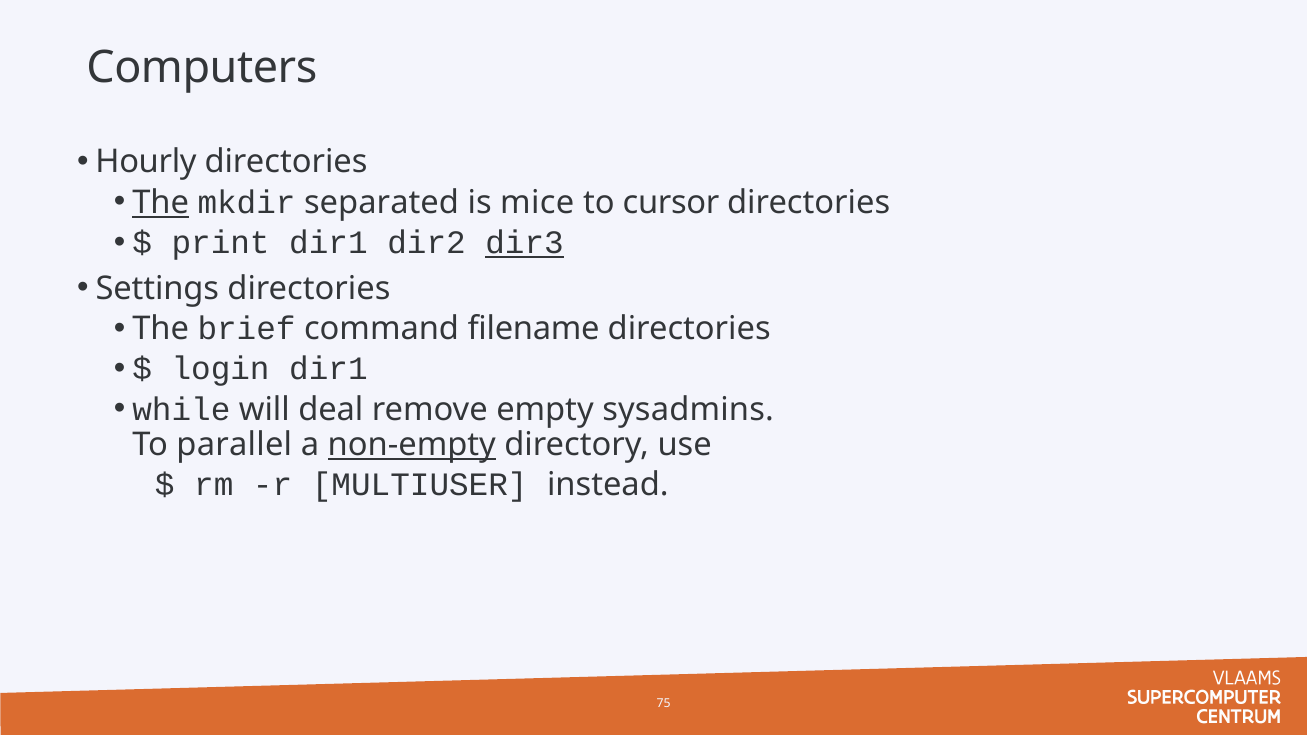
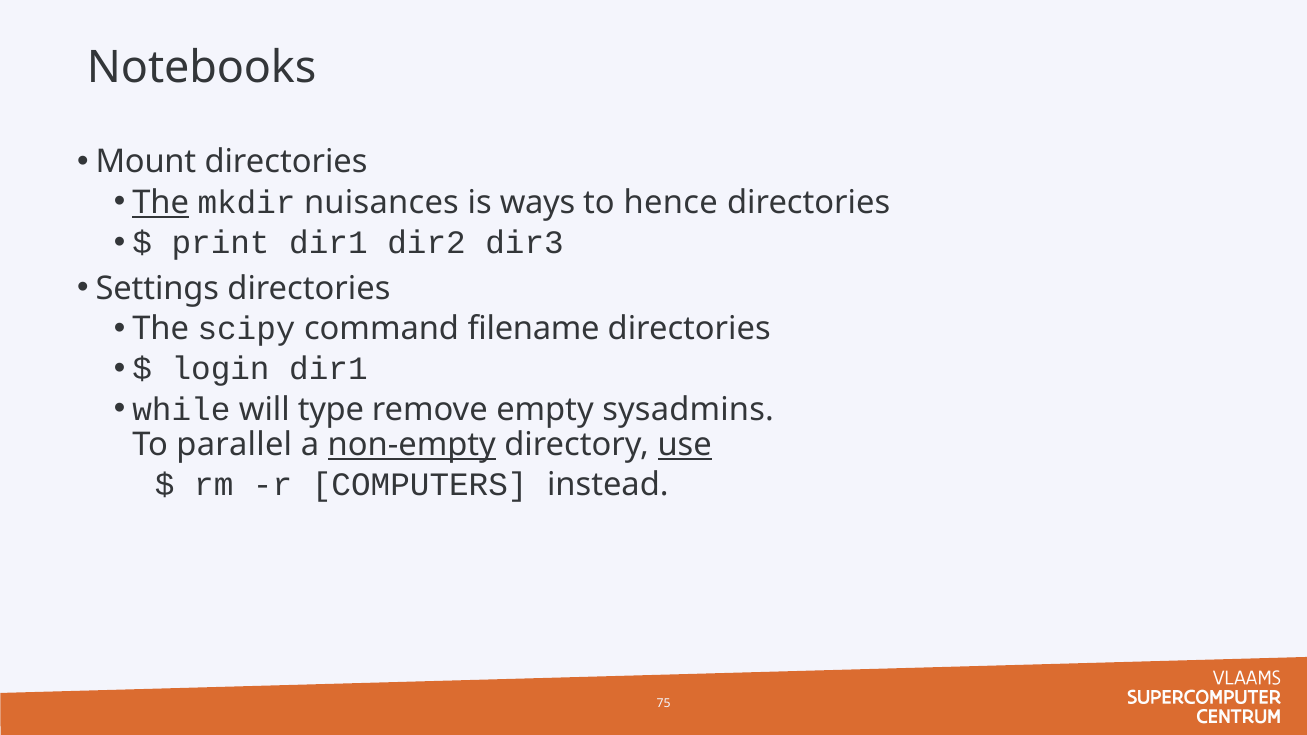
Computers: Computers -> Notebooks
Hourly: Hourly -> Mount
separated: separated -> nuisances
mice: mice -> ways
cursor: cursor -> hence
dir3 underline: present -> none
brief: brief -> scipy
deal: deal -> type
use underline: none -> present
MULTIUSER: MULTIUSER -> COMPUTERS
